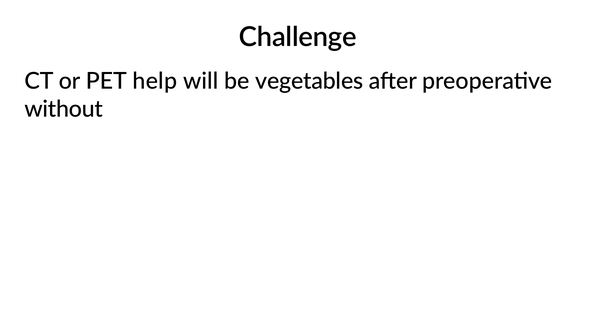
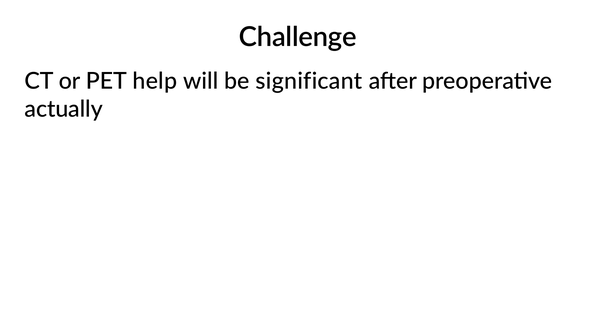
vegetables: vegetables -> significant
without: without -> actually
